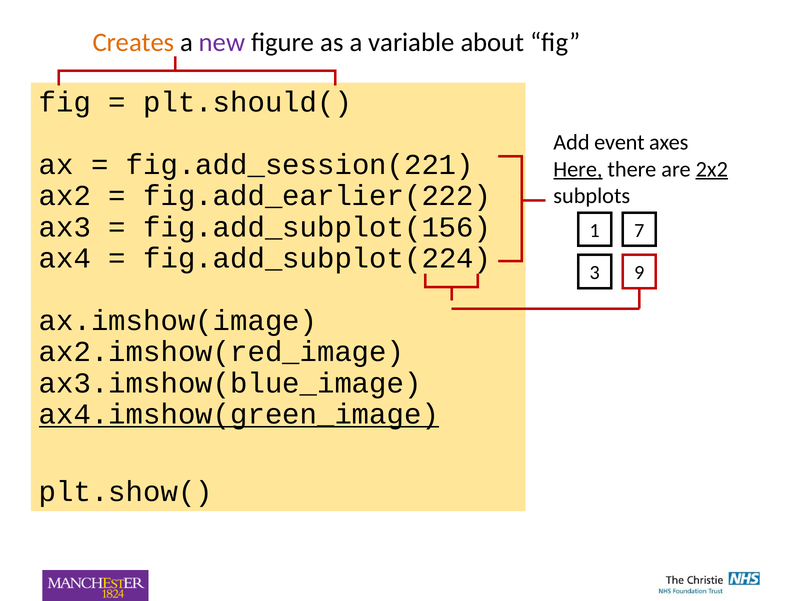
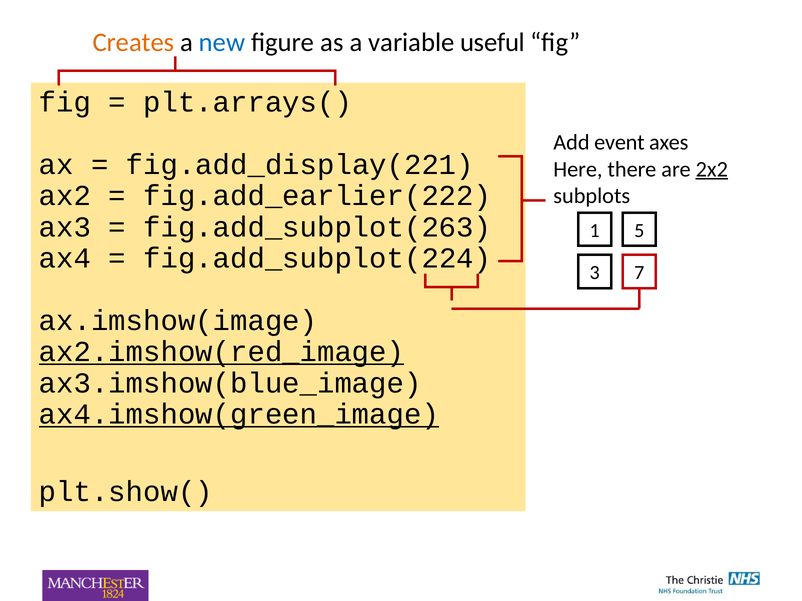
new colour: purple -> blue
about: about -> useful
plt.should(: plt.should( -> plt.arrays(
fig.add_session(221: fig.add_session(221 -> fig.add_display(221
Here underline: present -> none
fig.add_subplot(156: fig.add_subplot(156 -> fig.add_subplot(263
7: 7 -> 5
9: 9 -> 7
ax2.imshow(red_image underline: none -> present
